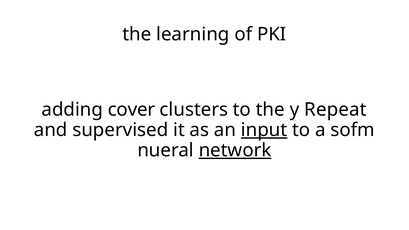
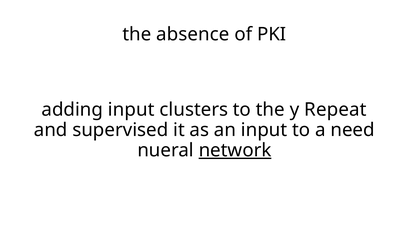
learning: learning -> absence
adding cover: cover -> input
input at (264, 130) underline: present -> none
sofm: sofm -> need
